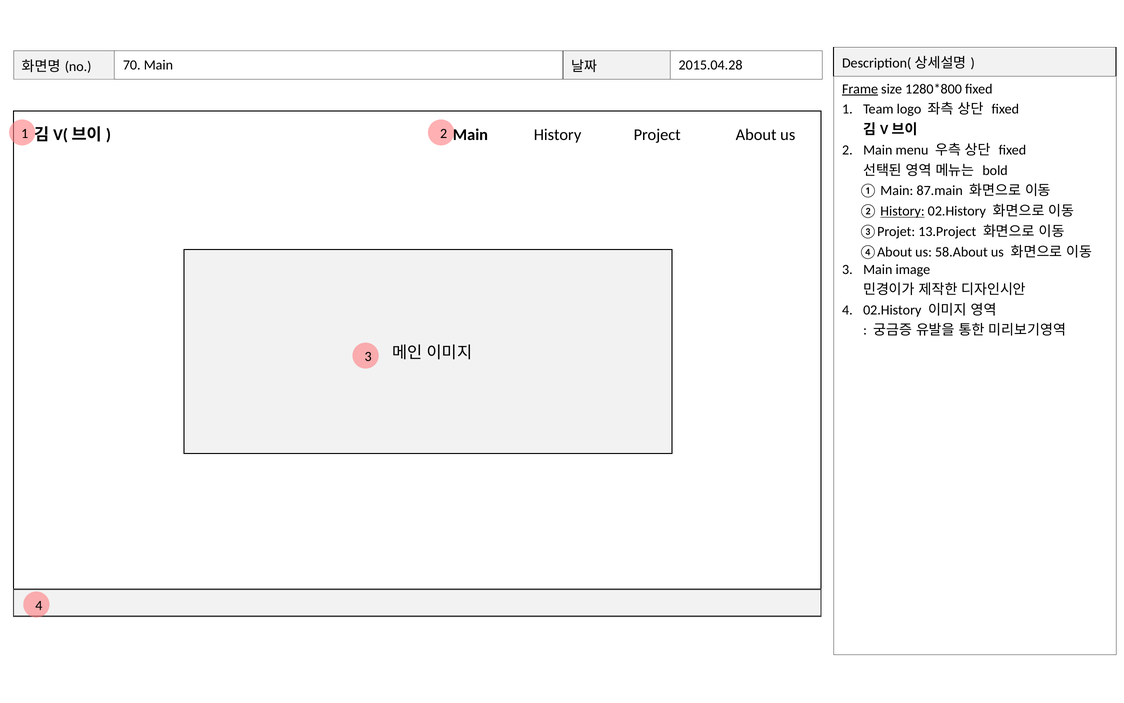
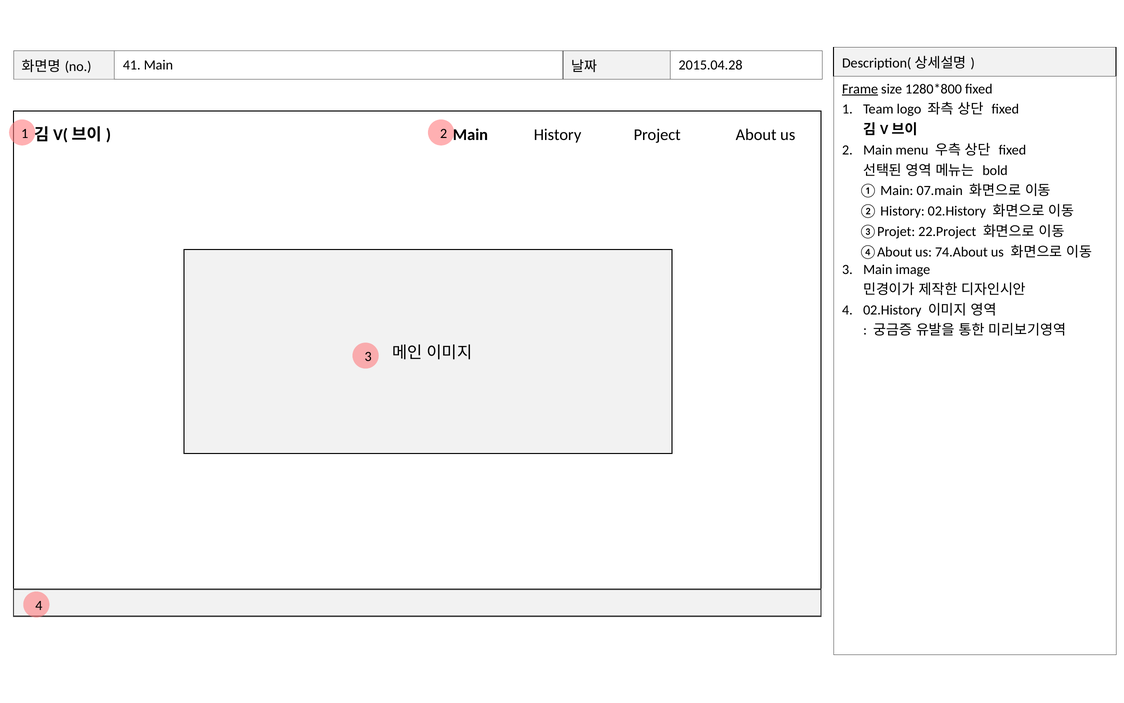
70: 70 -> 41
87.main: 87.main -> 07.main
History at (902, 211) underline: present -> none
13.Project: 13.Project -> 22.Project
58.About: 58.About -> 74.About
